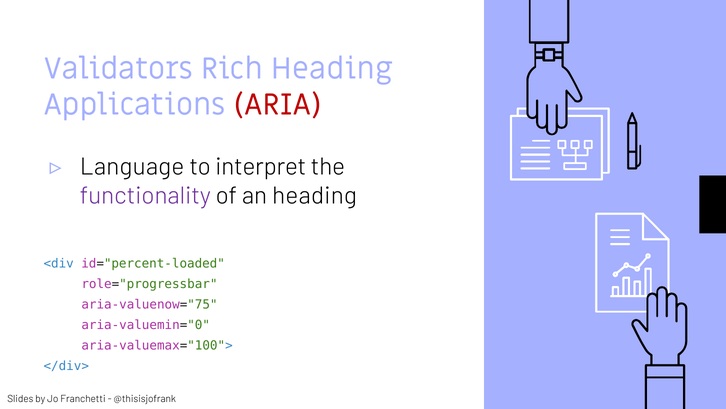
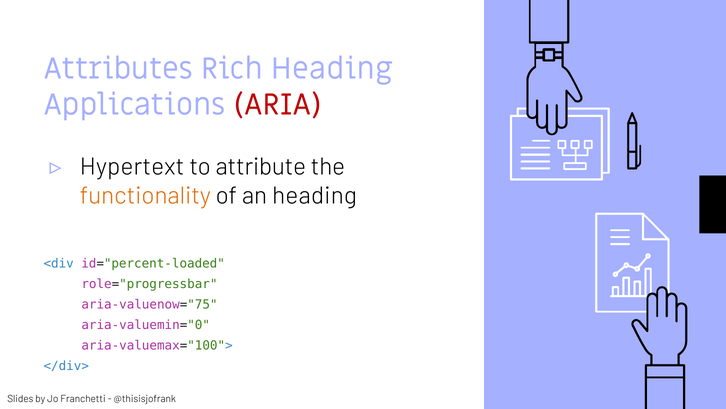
Validators: Validators -> Attributes
Language: Language -> Hypertext
interpret: interpret -> attribute
functionality colour: purple -> orange
